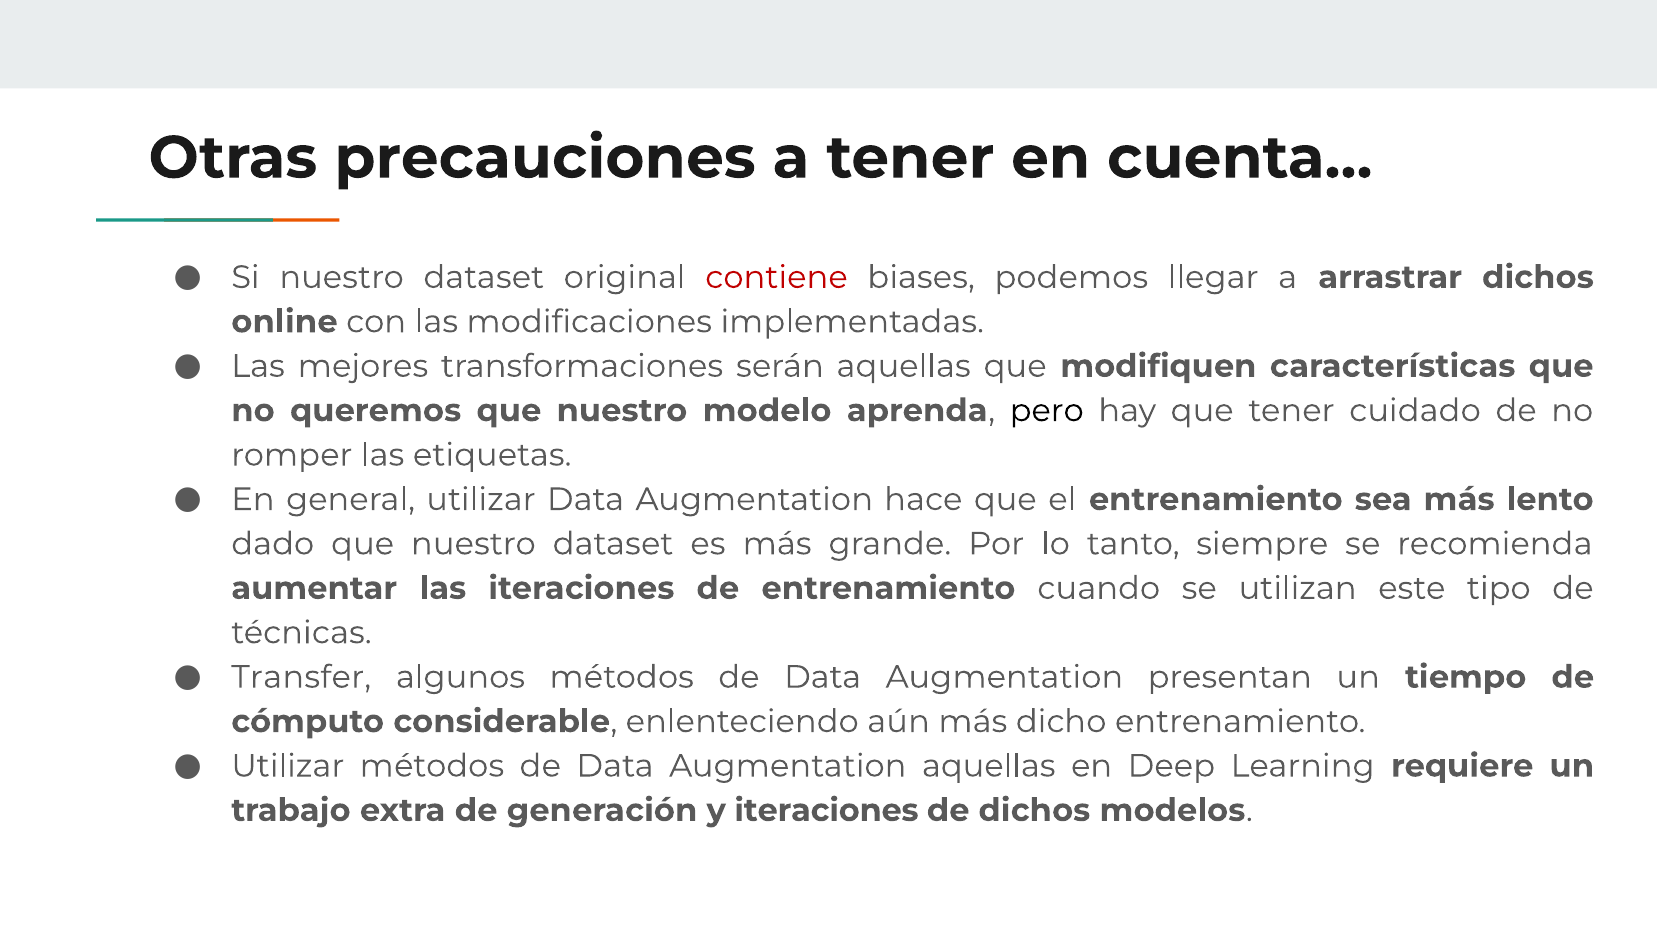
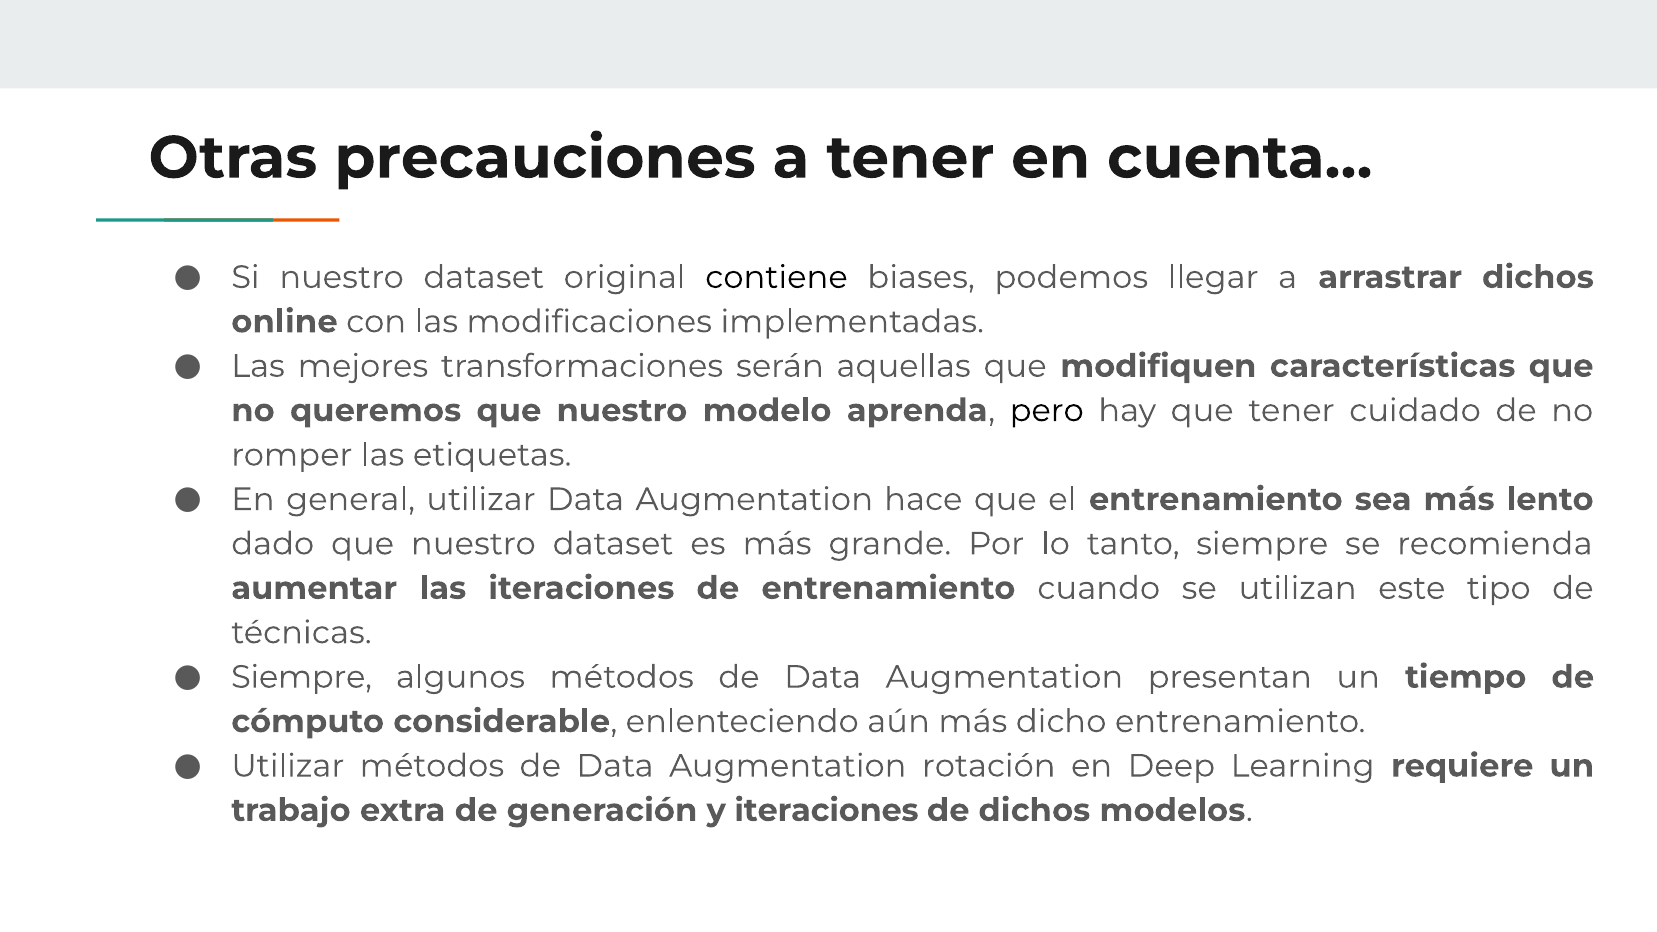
contiene colour: red -> black
Transfer at (301, 677): Transfer -> Siempre
Augmentation aquellas: aquellas -> rotación
